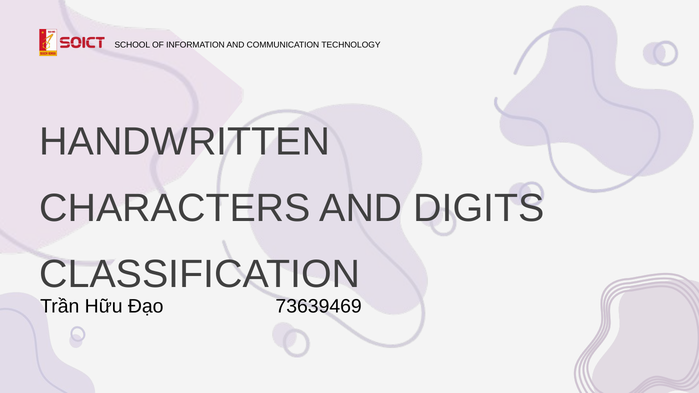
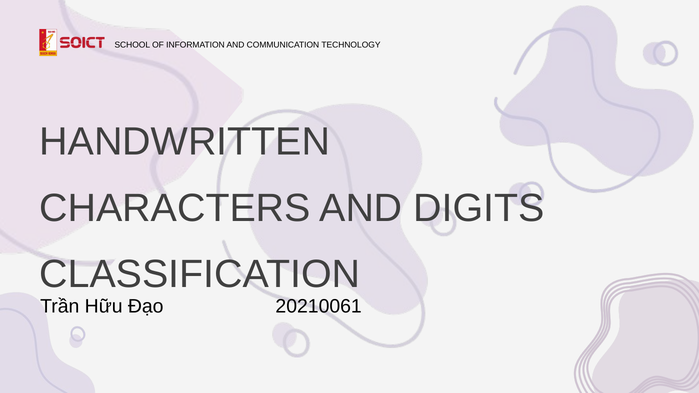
73639469: 73639469 -> 20210061
